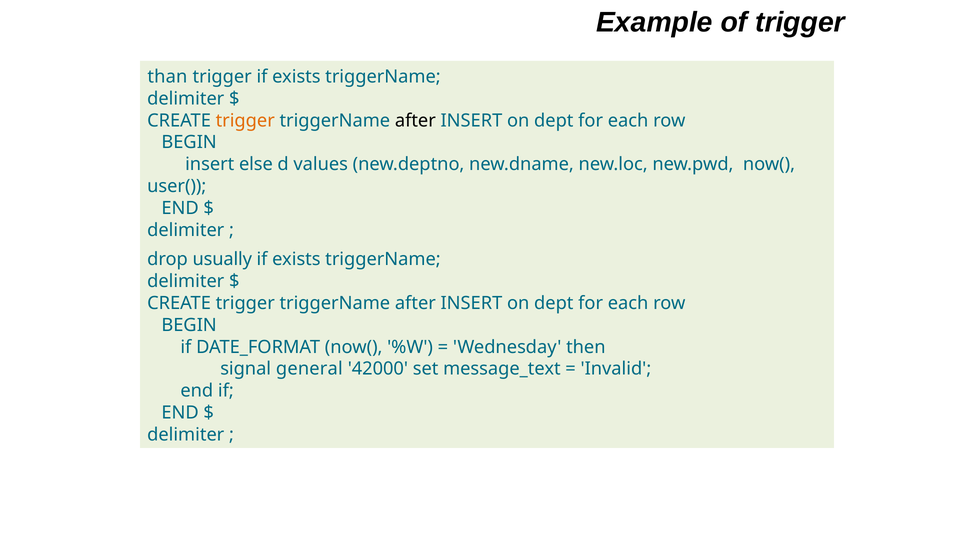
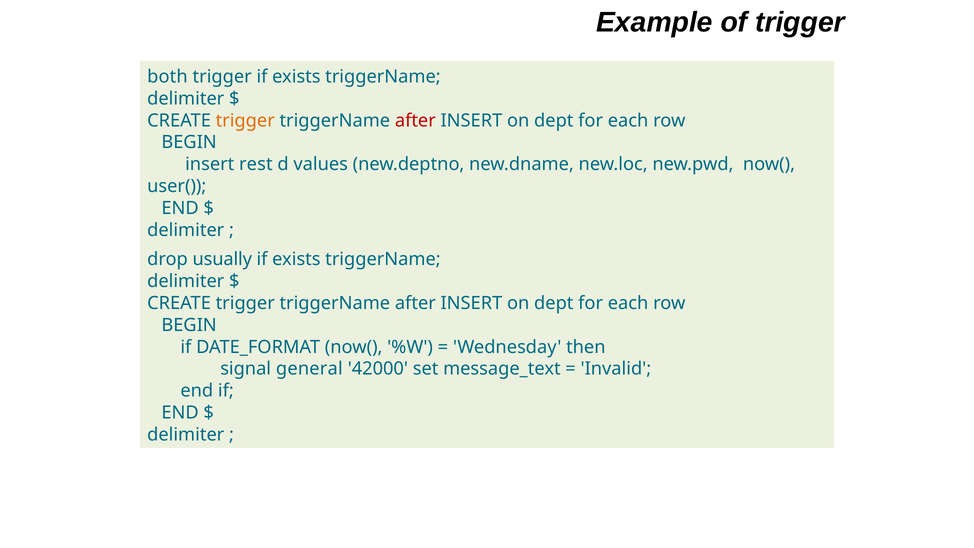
than: than -> both
after at (415, 121) colour: black -> red
else: else -> rest
